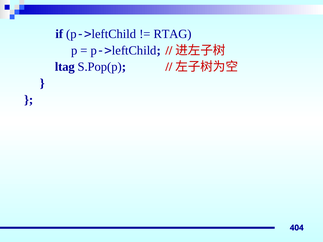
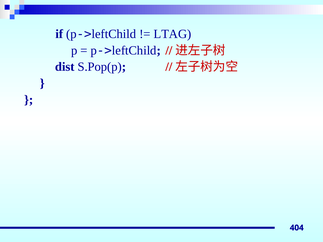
RTAG: RTAG -> LTAG
ltag: ltag -> dist
